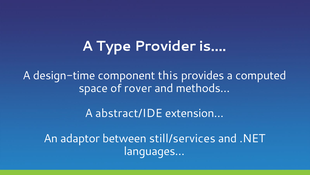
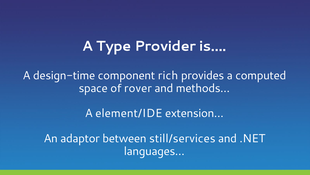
this: this -> rich
abstract/IDE: abstract/IDE -> element/IDE
